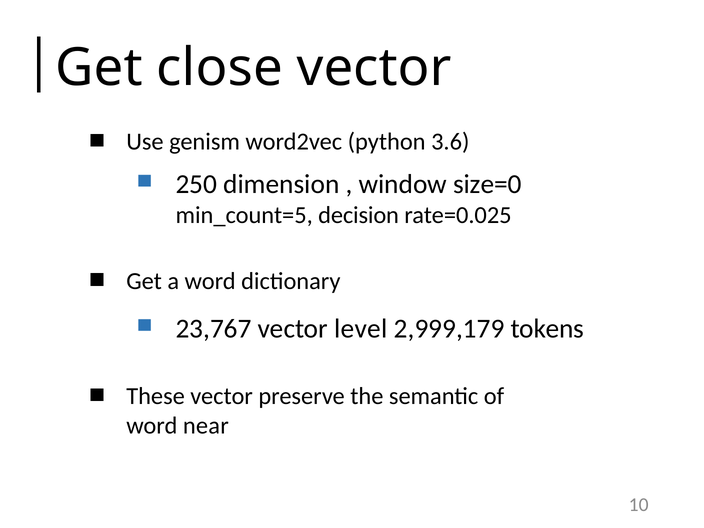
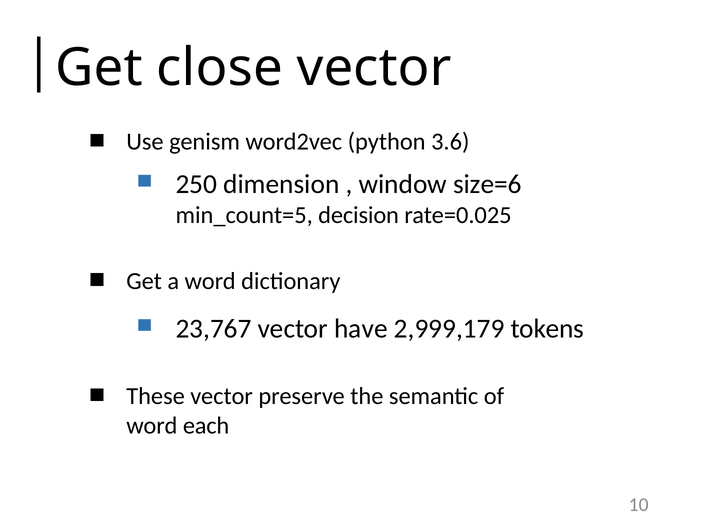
size=0: size=0 -> size=6
level: level -> have
near: near -> each
